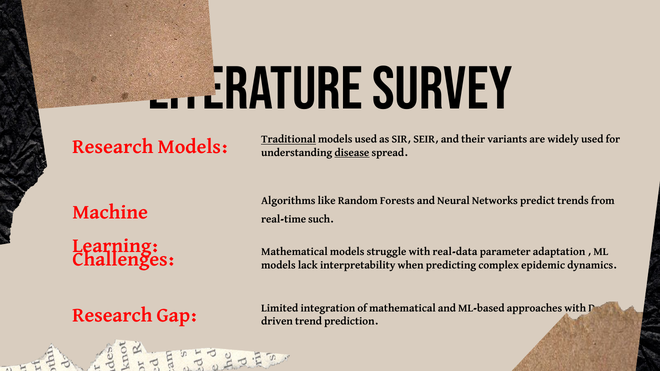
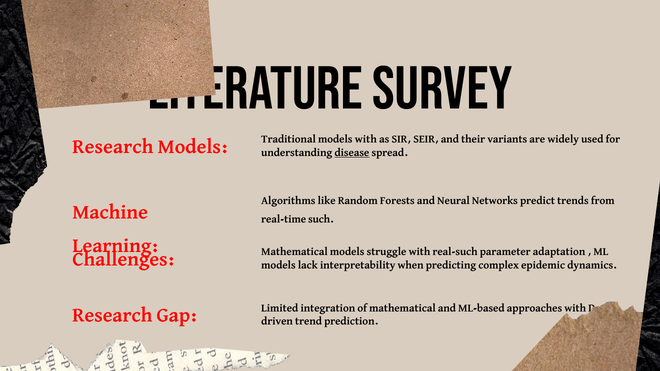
Traditional underline: present -> none
models used: used -> with
real-data: real-data -> real-such
